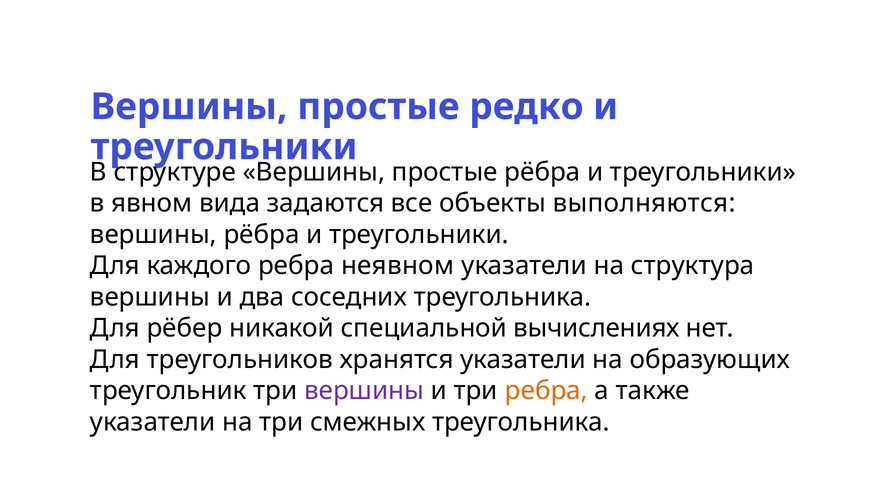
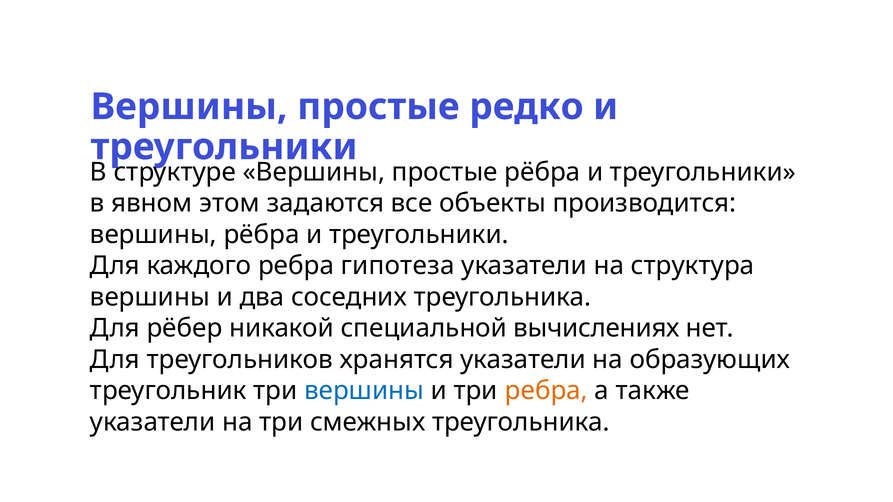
вида: вида -> этом
выполняются: выполняются -> производится
неявном: неявном -> гипотеза
вершины at (364, 391) colour: purple -> blue
